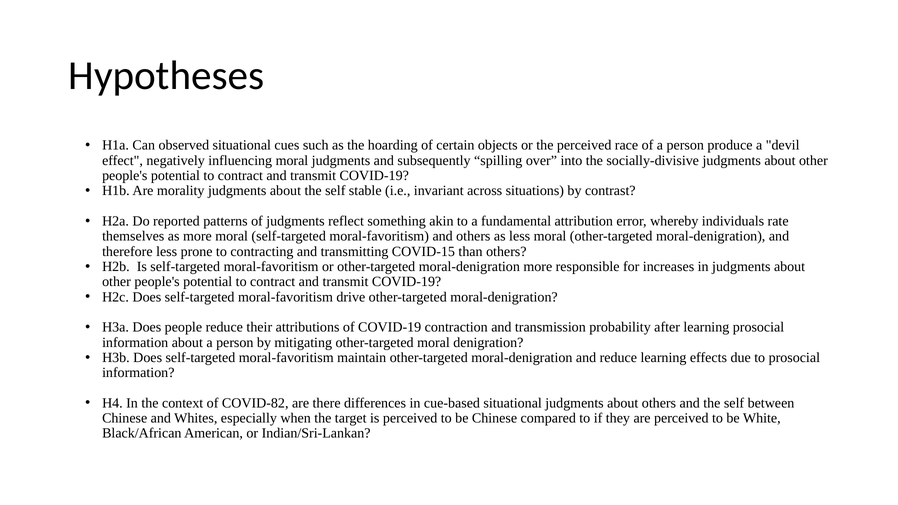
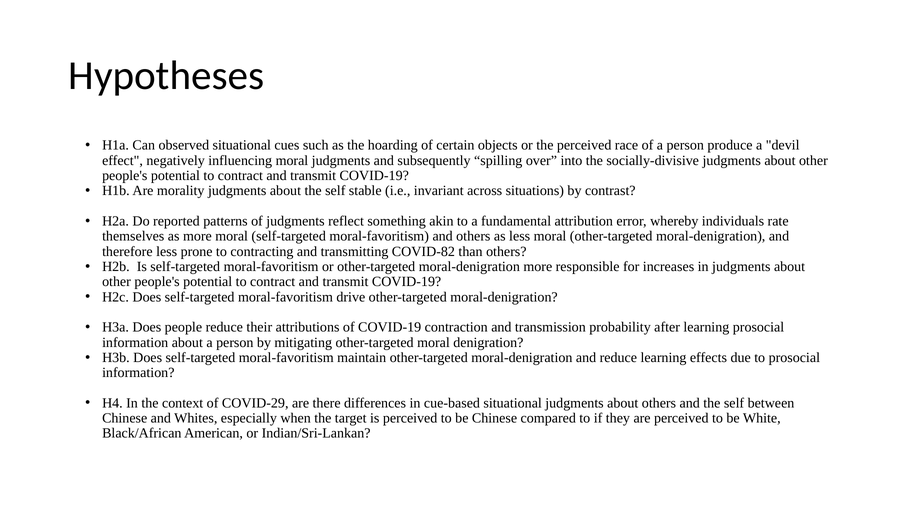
COVID-15: COVID-15 -> COVID-82
COVID-82: COVID-82 -> COVID-29
